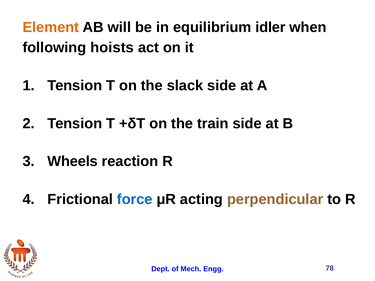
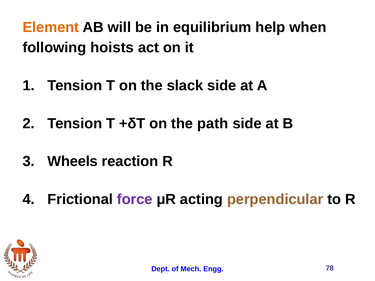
idler: idler -> help
train: train -> path
force colour: blue -> purple
